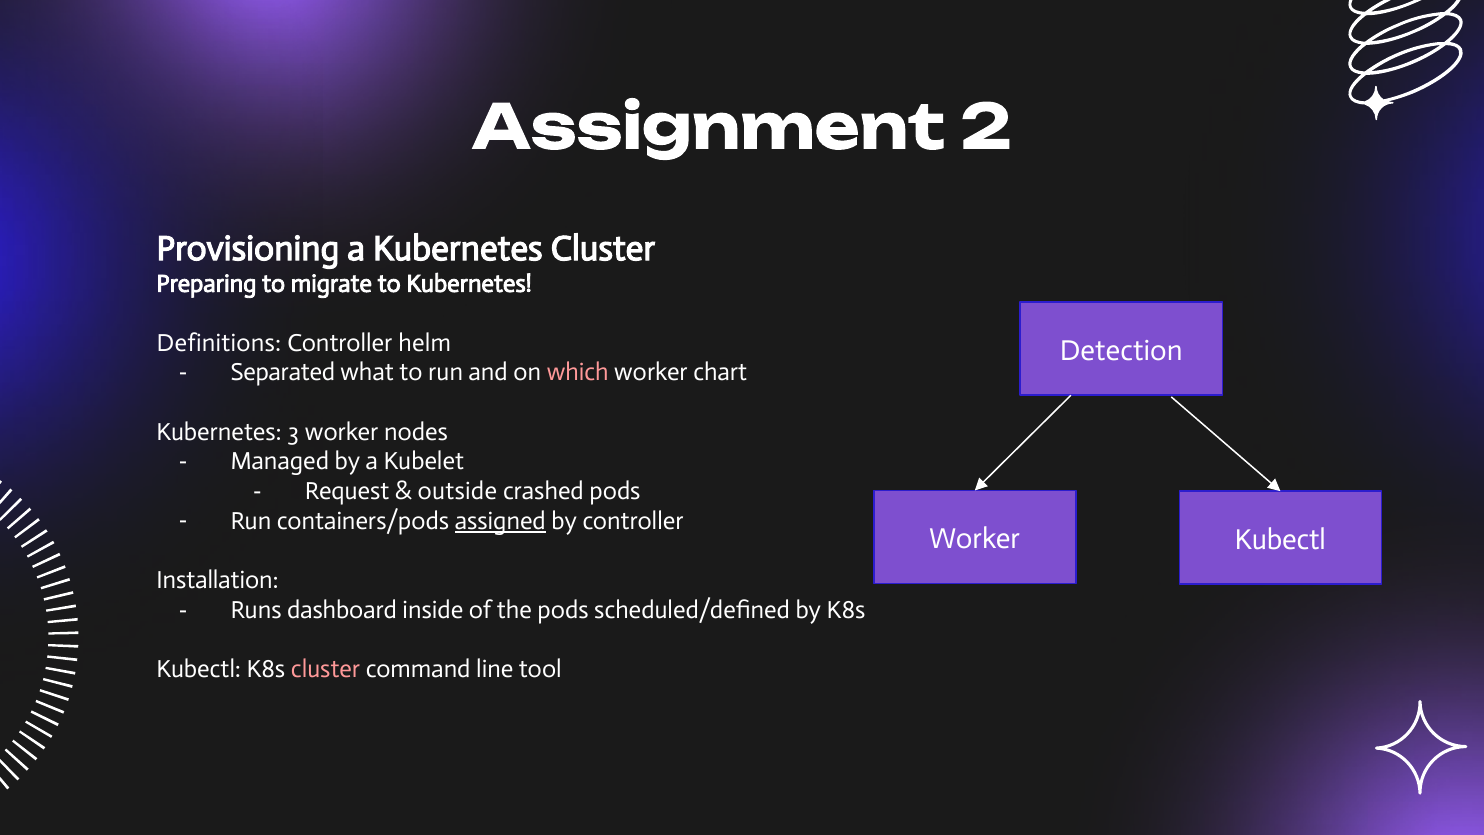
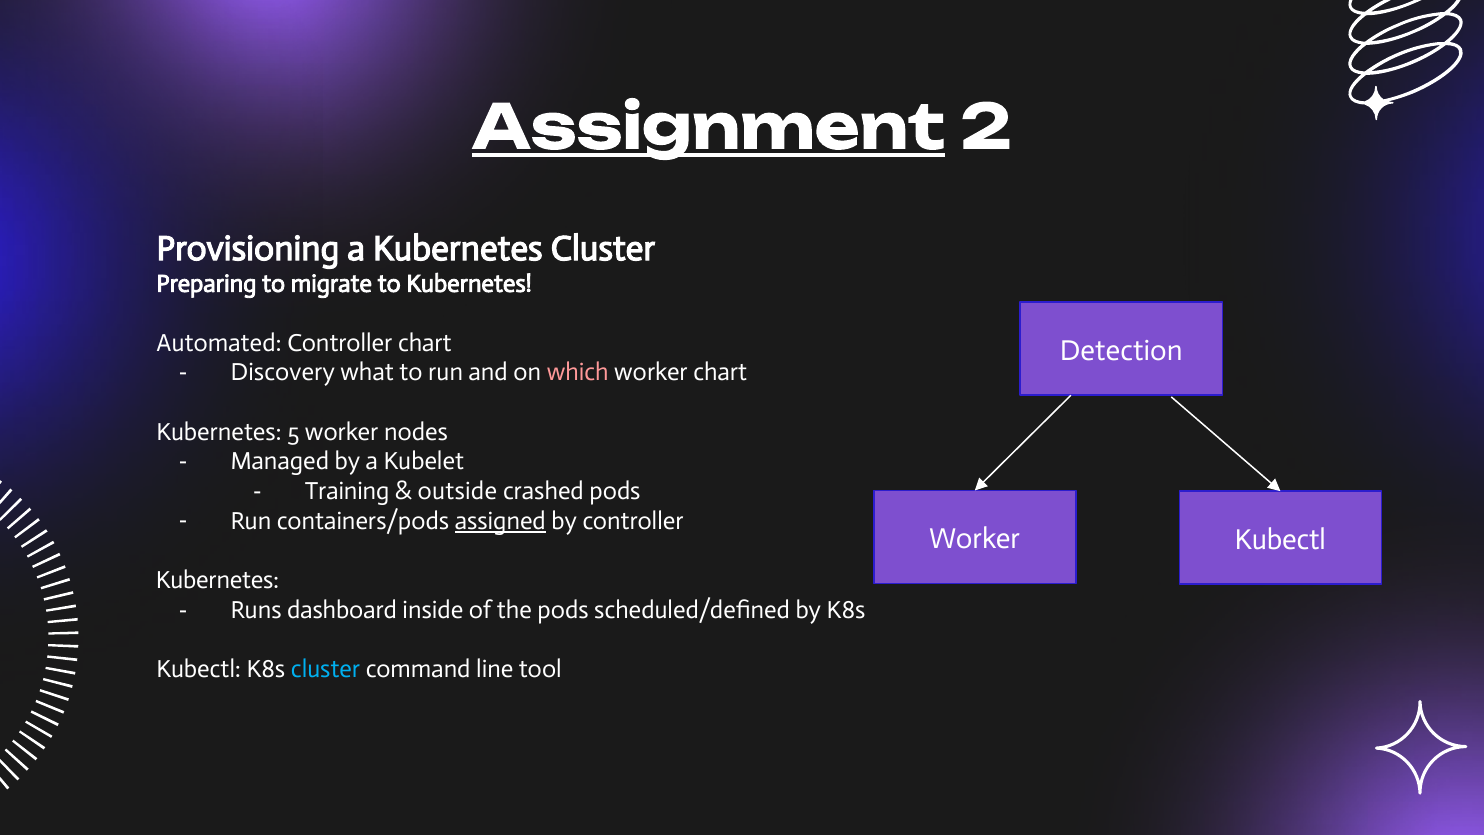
Assignment underline: none -> present
Definitions: Definitions -> Automated
Controller helm: helm -> chart
Separated: Separated -> Discovery
3: 3 -> 5
Request: Request -> Training
Installation at (218, 580): Installation -> Kubernetes
cluster at (326, 669) colour: pink -> light blue
